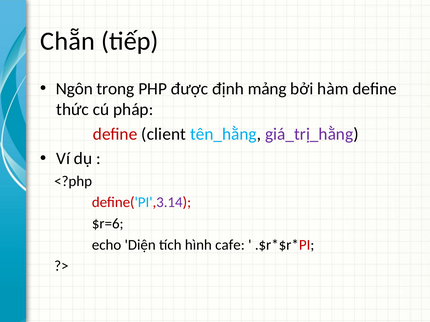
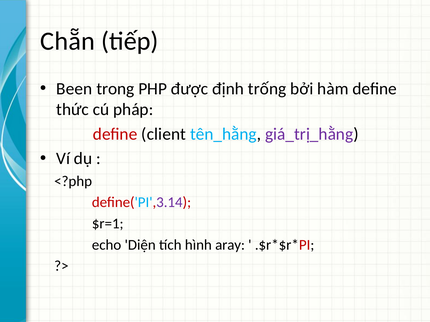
Ngôn: Ngôn -> Been
mảng: mảng -> trống
$r=6: $r=6 -> $r=1
cafe: cafe -> aray
